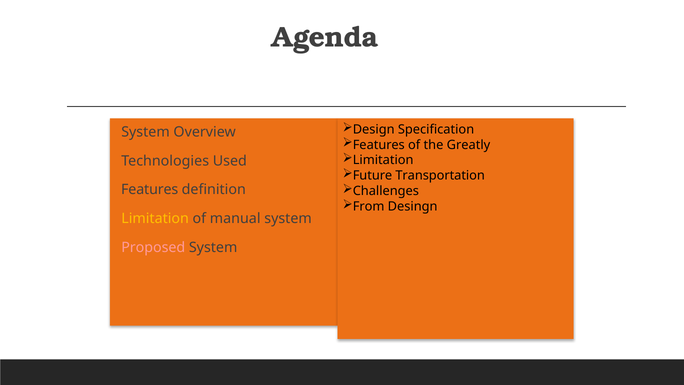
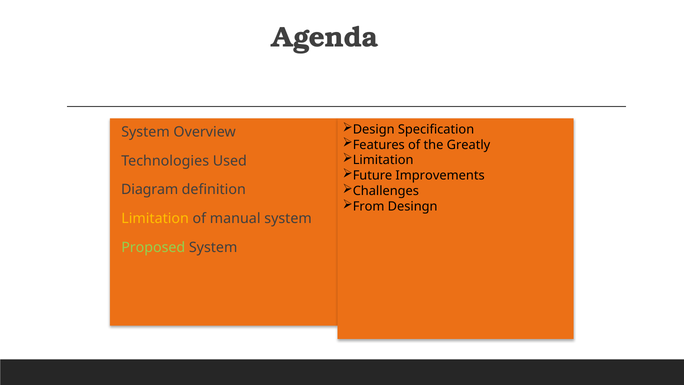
Transportation: Transportation -> Improvements
Features at (150, 190): Features -> Diagram
Proposed colour: pink -> light green
